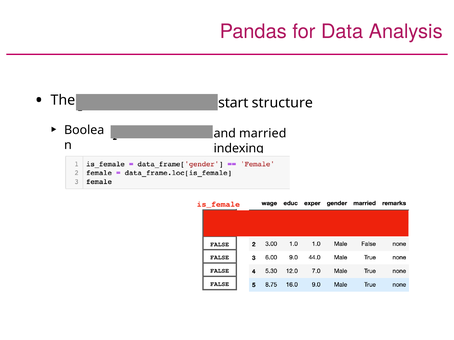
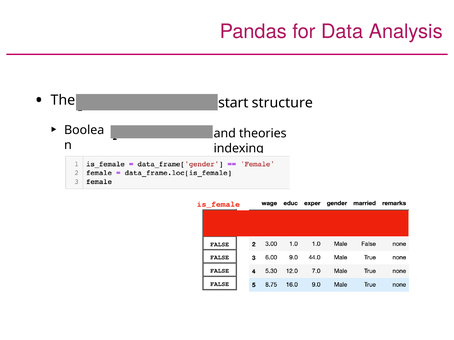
married: married -> theories
